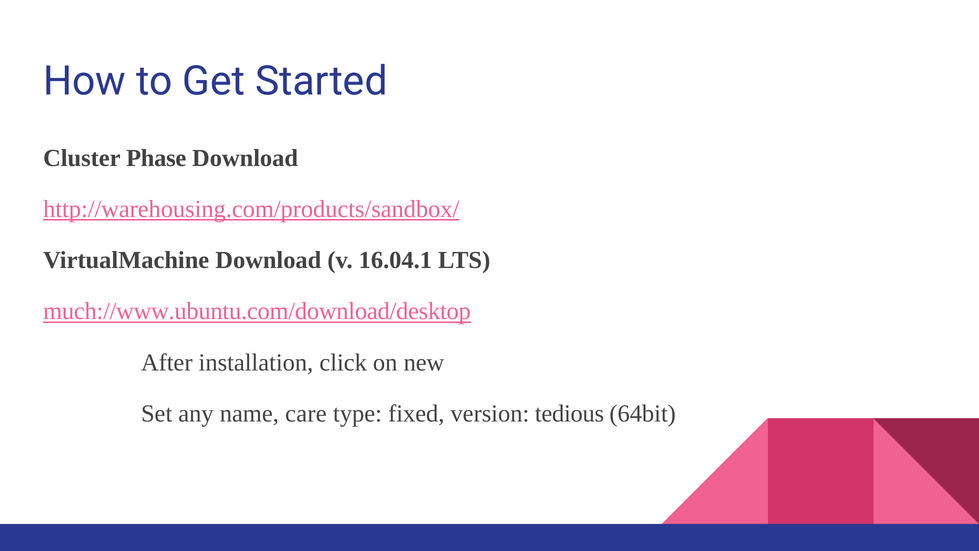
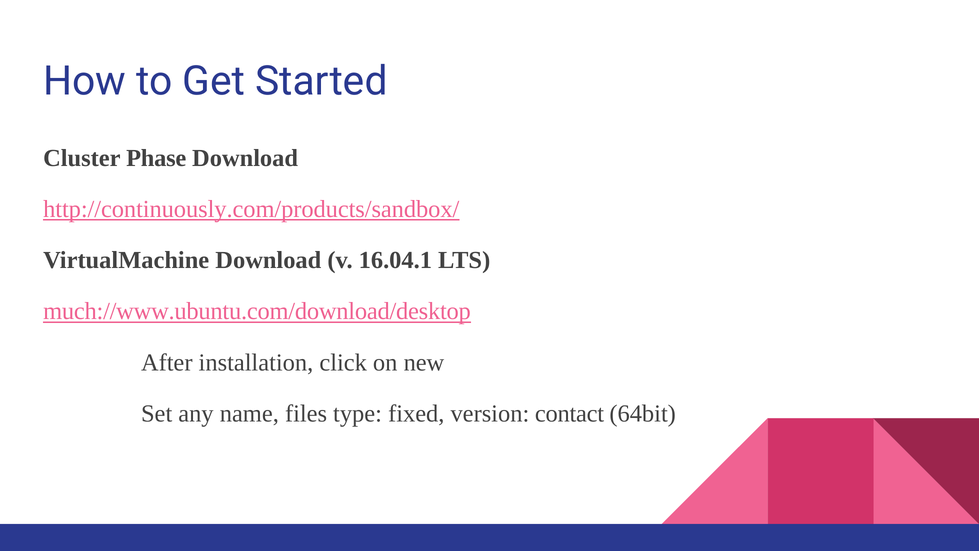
http://warehousing.com/products/sandbox/: http://warehousing.com/products/sandbox/ -> http://continuously.com/products/sandbox/
care: care -> files
tedious: tedious -> contact
